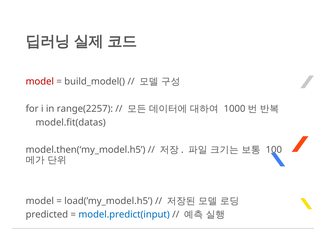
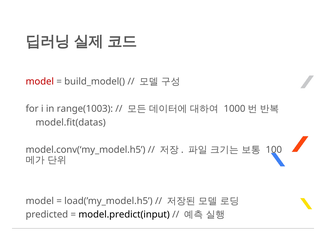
range(2257: range(2257 -> range(1003
model.then(‘my_model.h5: model.then(‘my_model.h5 -> model.conv(‘my_model.h5
model.predict(input colour: blue -> black
